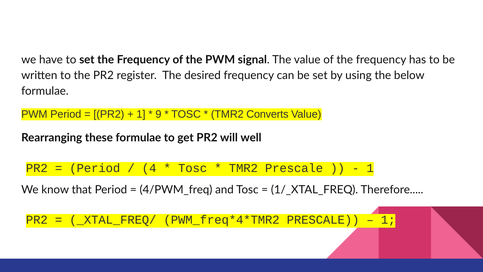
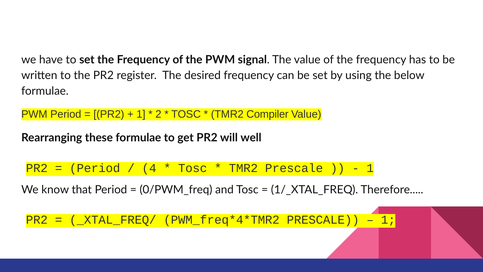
9: 9 -> 2
Converts: Converts -> Compiler
4/PWM_freq: 4/PWM_freq -> 0/PWM_freq
